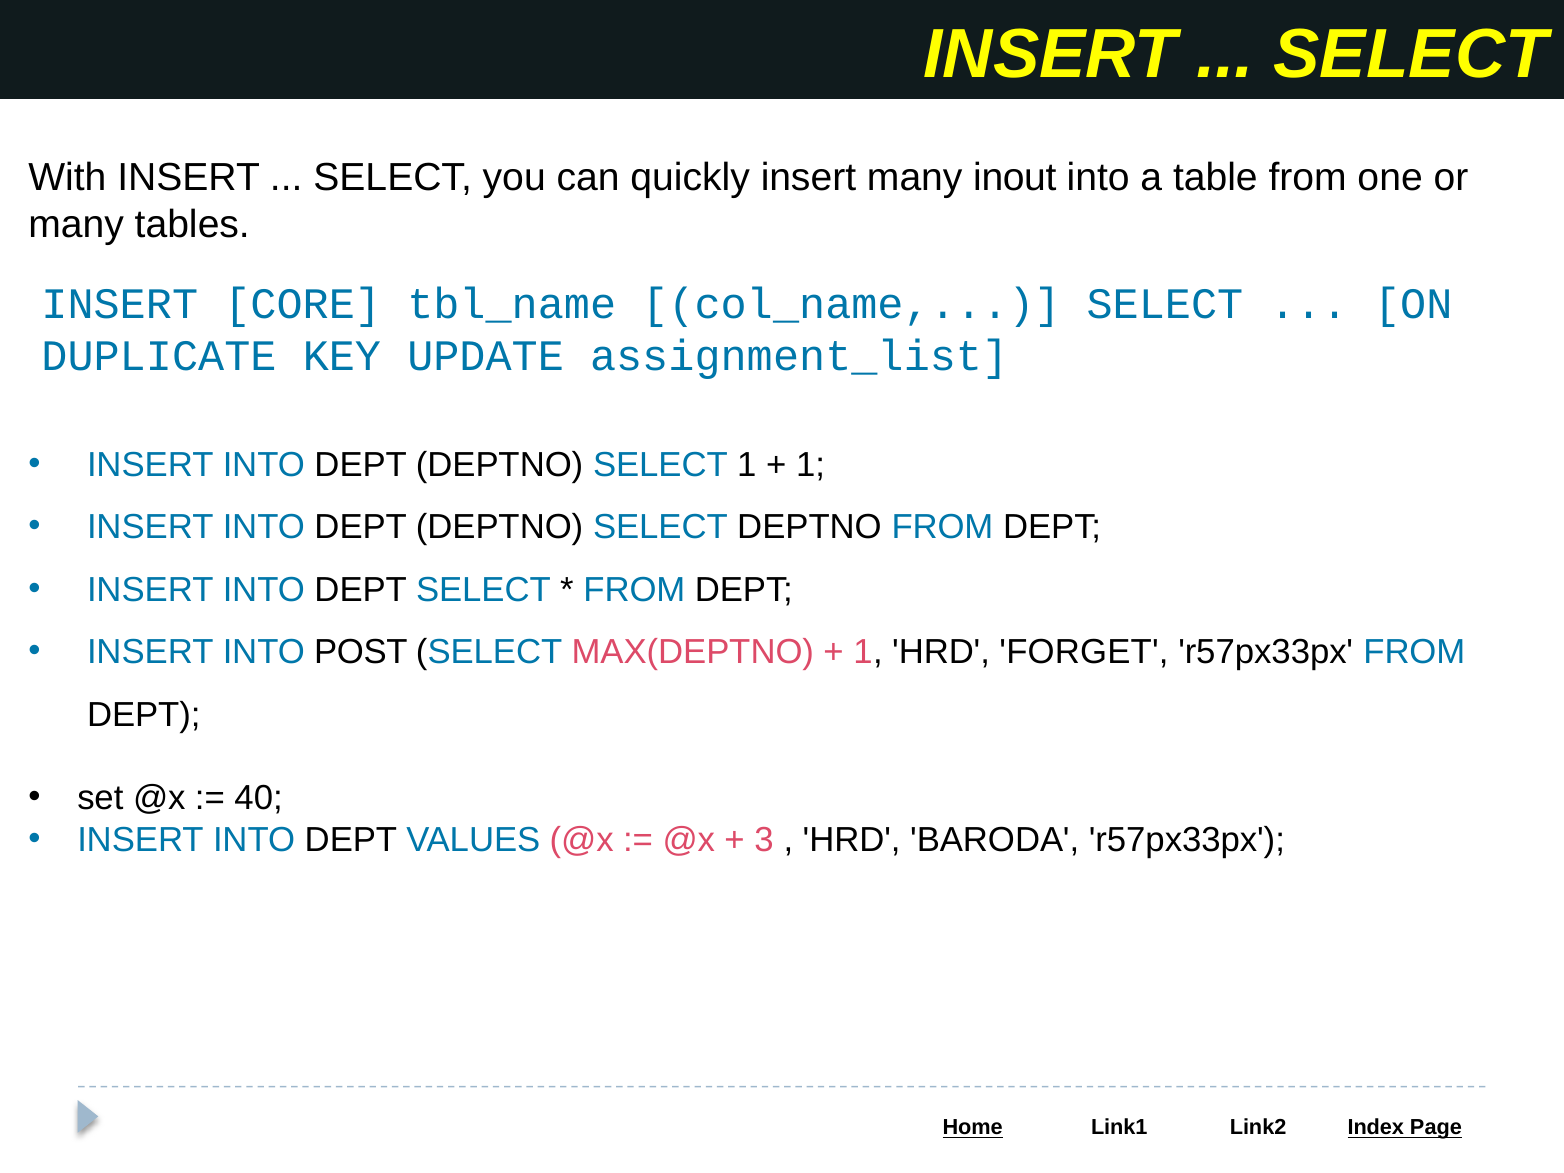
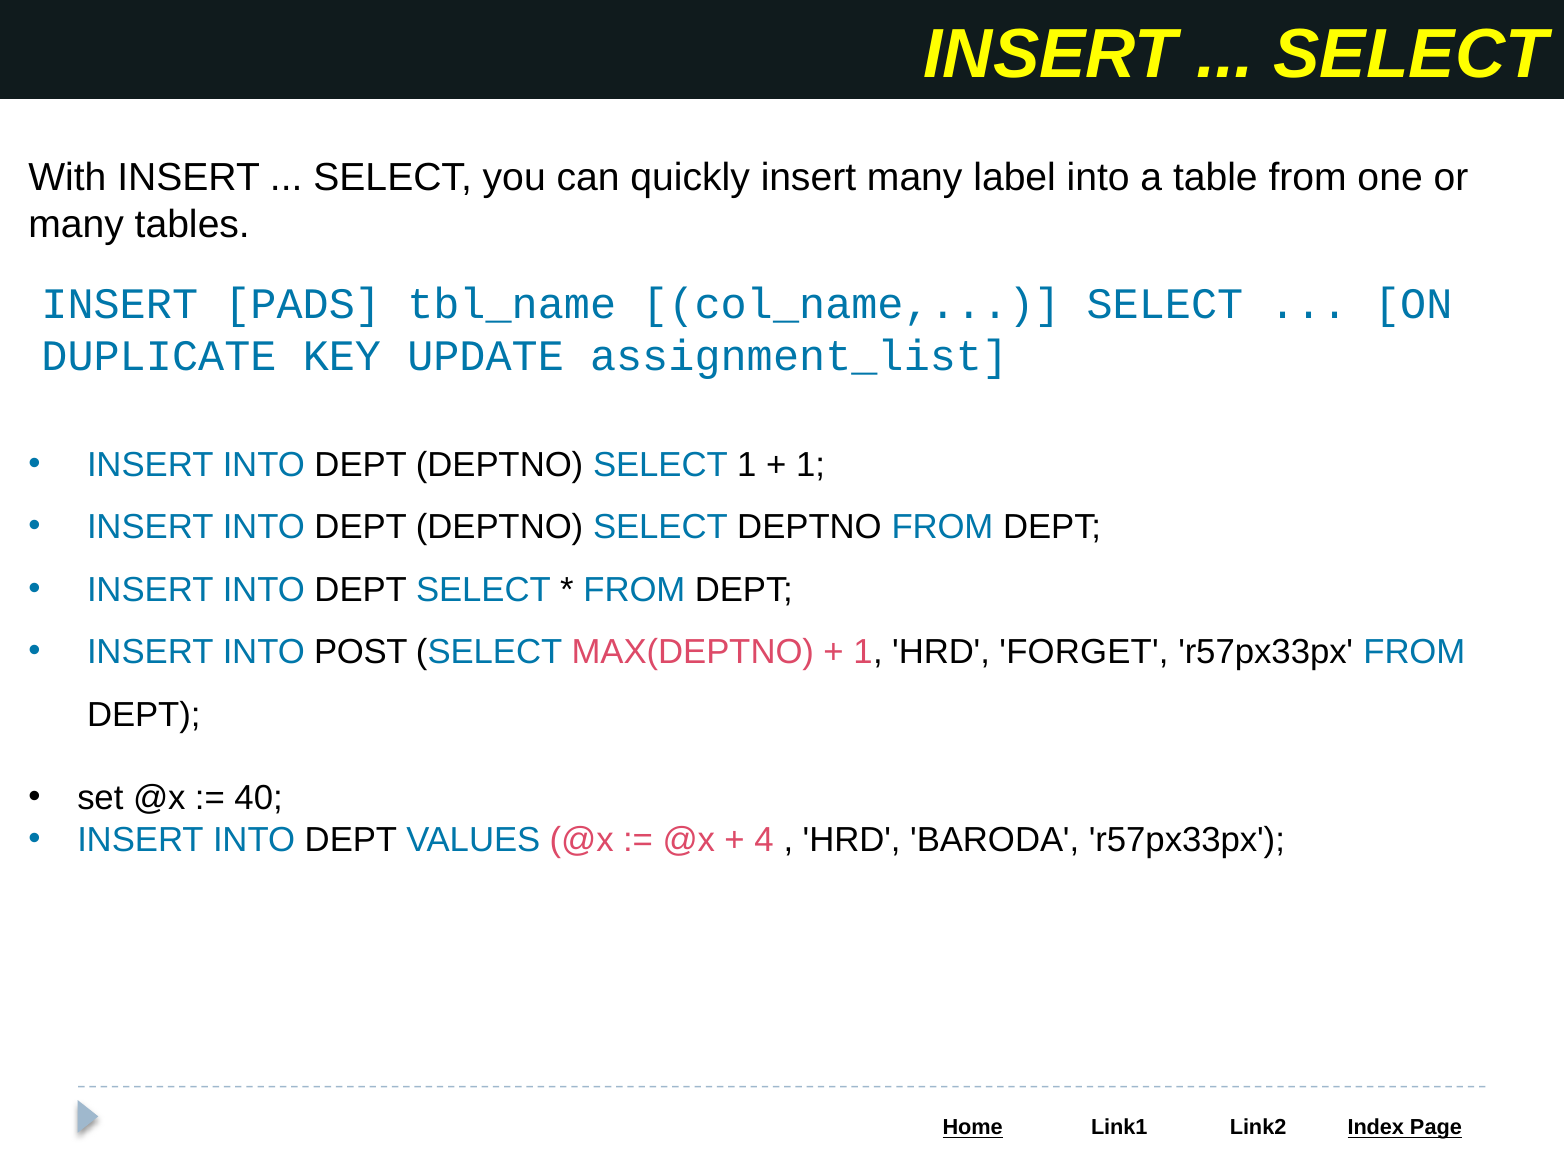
inout: inout -> label
CORE: CORE -> PADS
3: 3 -> 4
